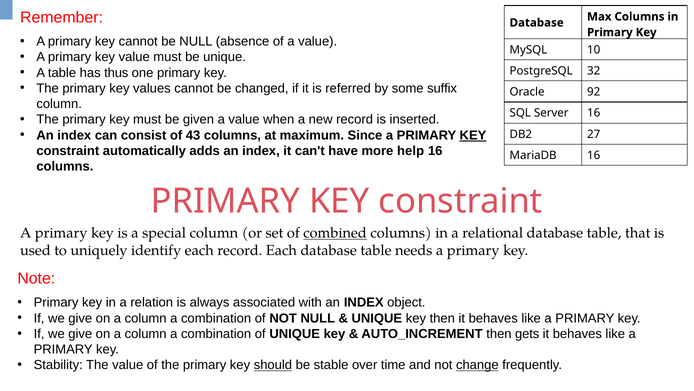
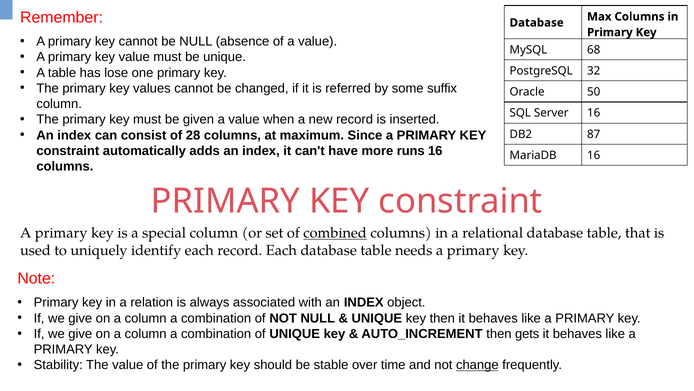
10: 10 -> 68
thus: thus -> lose
92: 92 -> 50
43: 43 -> 28
KEY at (473, 135) underline: present -> none
27: 27 -> 87
help: help -> runs
should underline: present -> none
